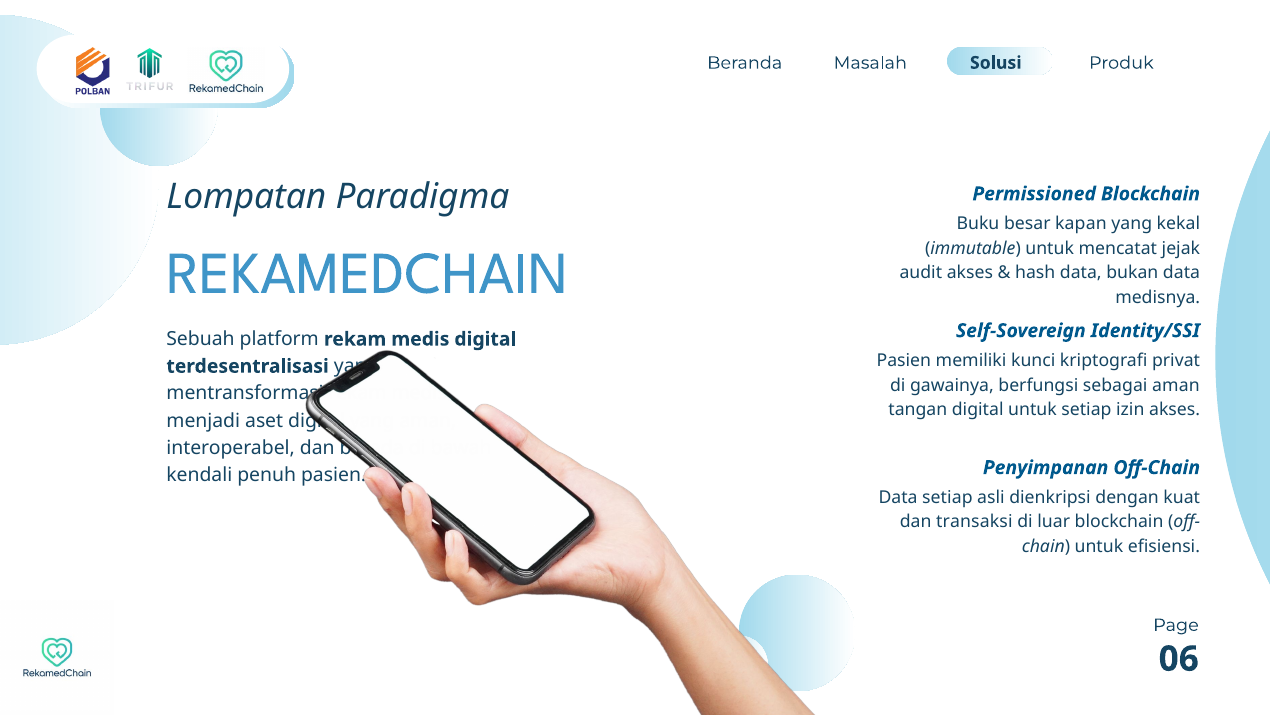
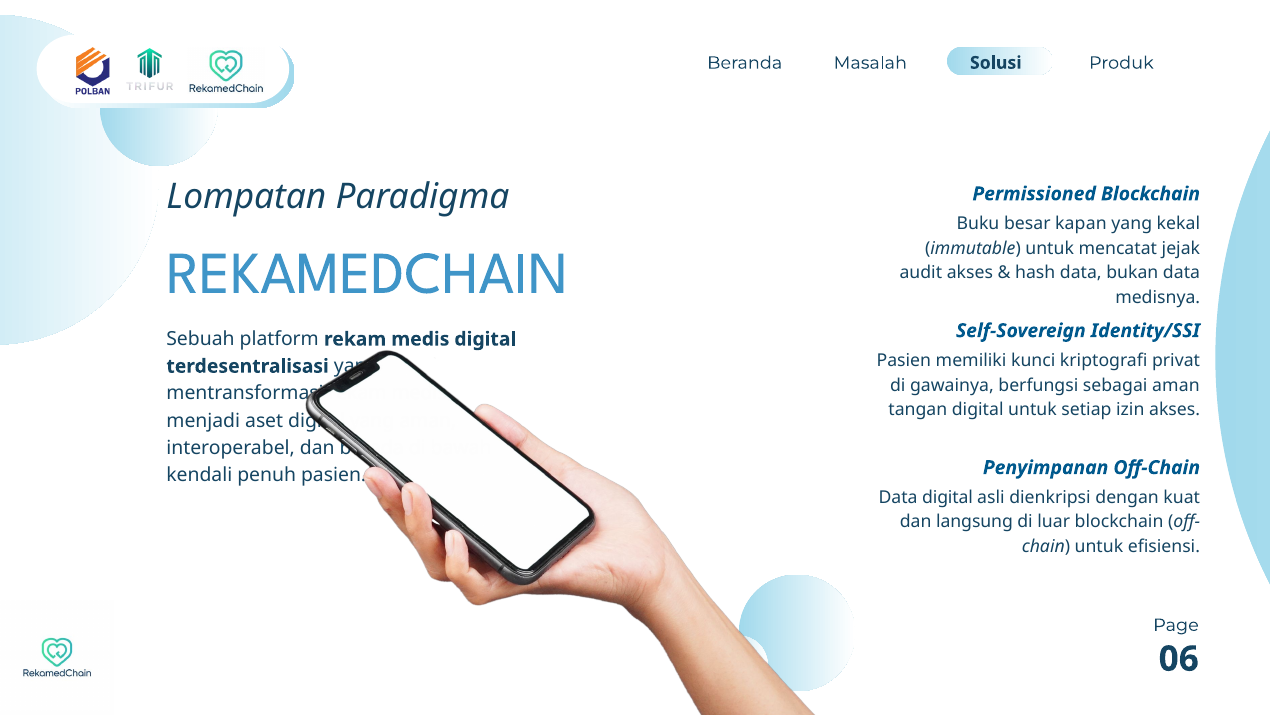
Data setiap: setiap -> digital
transaksi: transaksi -> langsung
